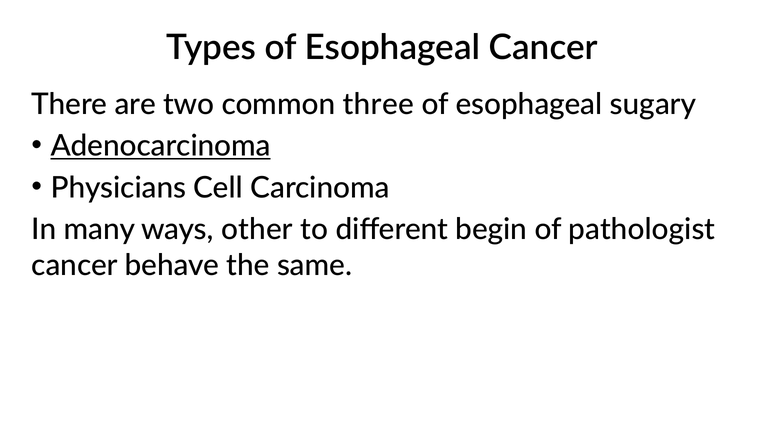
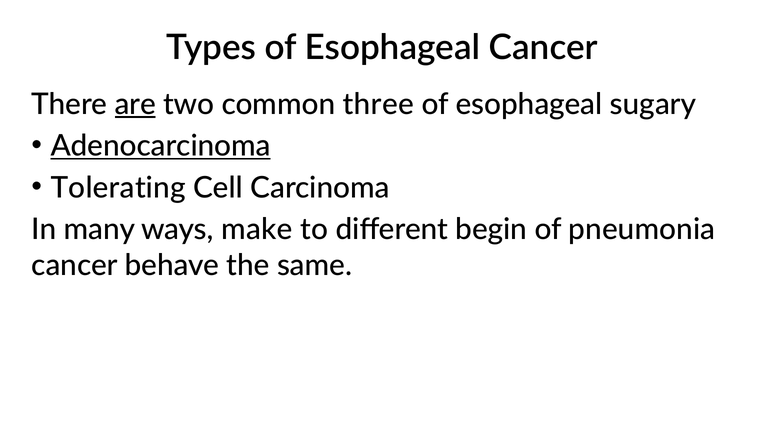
are underline: none -> present
Physicians: Physicians -> Tolerating
other: other -> make
pathologist: pathologist -> pneumonia
